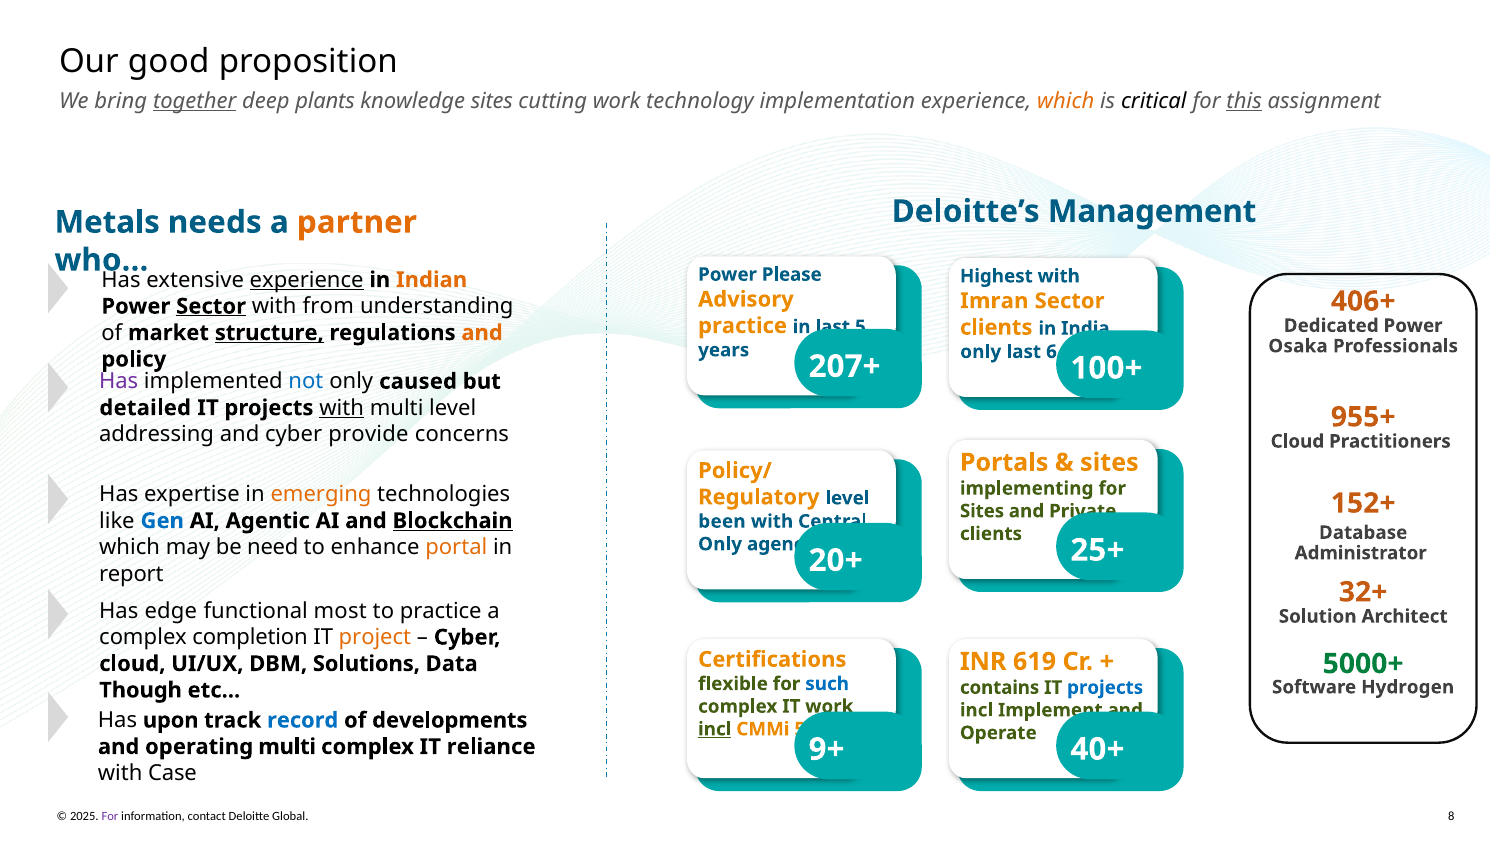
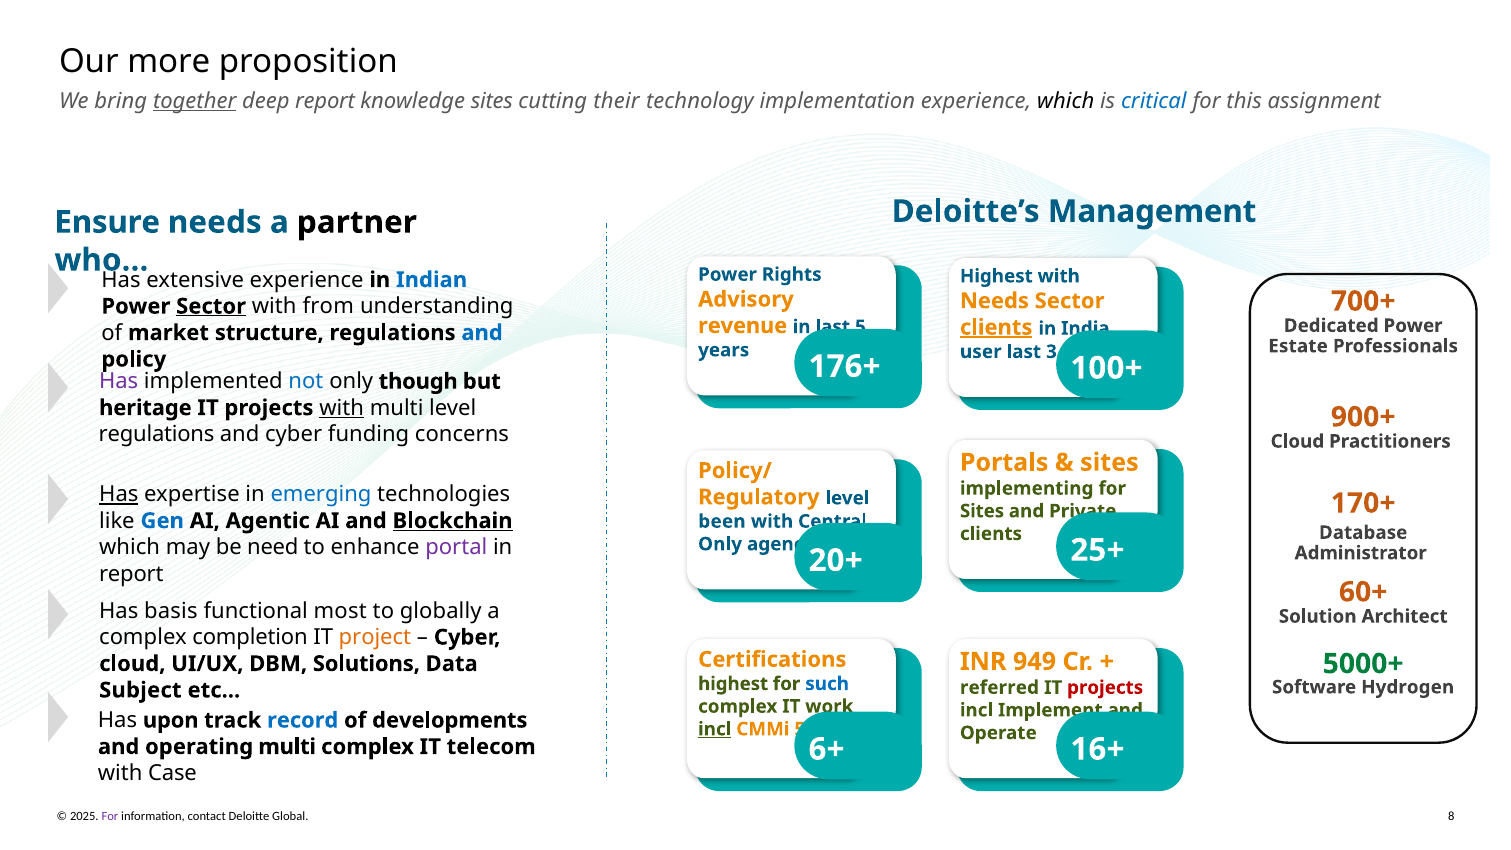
good: good -> more
deep plants: plants -> report
cutting work: work -> their
which at (1066, 101) colour: orange -> black
critical colour: black -> blue
this underline: present -> none
Metals: Metals -> Ensure
partner colour: orange -> black
Please: Please -> Rights
experience at (307, 280) underline: present -> none
Indian colour: orange -> blue
406+: 406+ -> 700+
Imran at (994, 301): Imran -> Needs
practice at (743, 326): practice -> revenue
clients at (996, 327) underline: none -> present
structure underline: present -> none
and at (482, 333) colour: orange -> blue
Osaka: Osaka -> Estate
only at (981, 352): only -> user
6: 6 -> 3
207+: 207+ -> 176+
caused: caused -> though
detailed: detailed -> heritage
955+: 955+ -> 900+
addressing at (156, 434): addressing -> regulations
provide: provide -> funding
Has at (119, 494) underline: none -> present
emerging colour: orange -> blue
152+: 152+ -> 170+
portal colour: orange -> purple
32+: 32+ -> 60+
edge: edge -> basis
to practice: practice -> globally
619: 619 -> 949
flexible at (733, 684): flexible -> highest
contains: contains -> referred
projects at (1105, 688) colour: blue -> red
Though: Though -> Subject
reliance: reliance -> telecom
9+: 9+ -> 6+
40+: 40+ -> 16+
